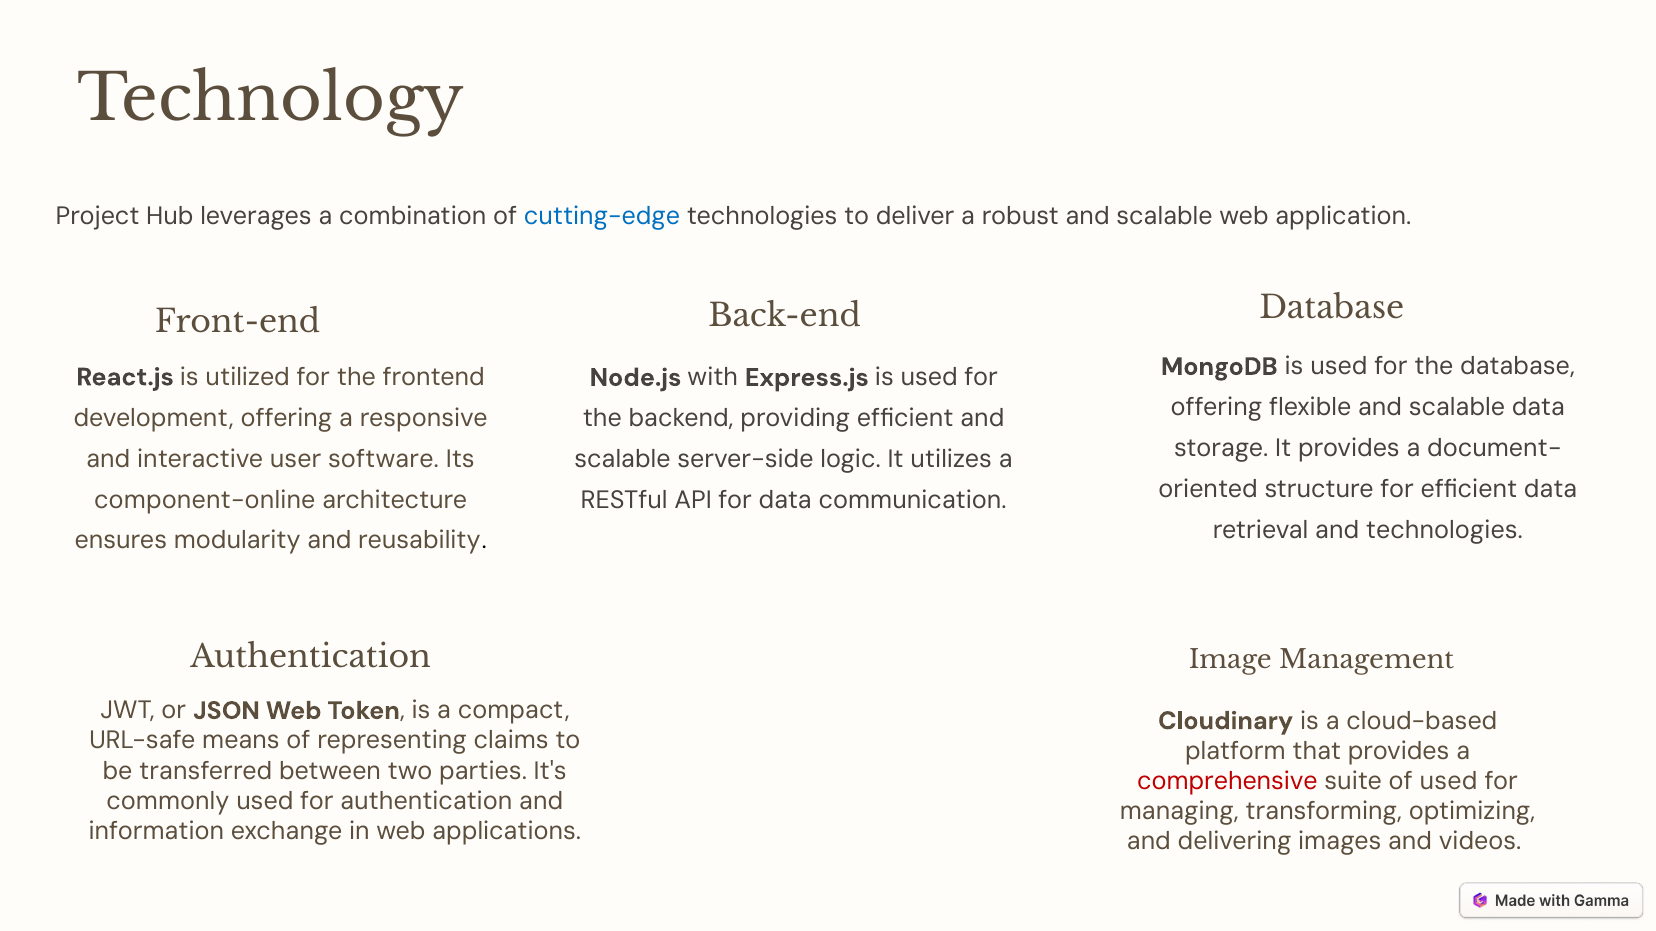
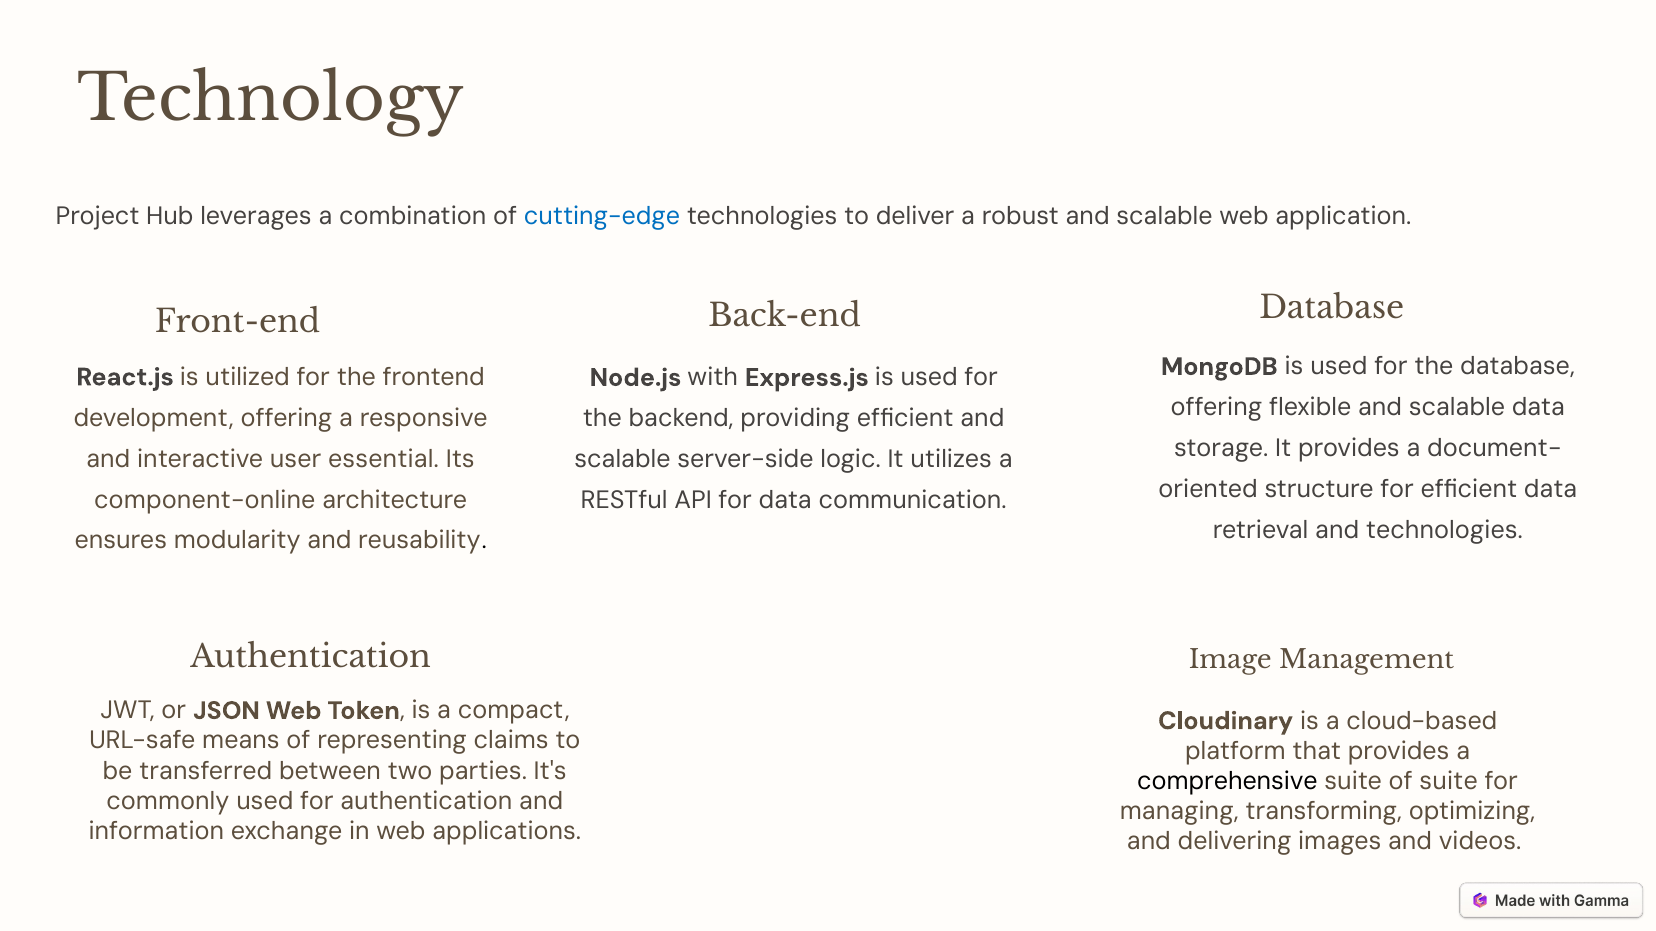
software: software -> essential
comprehensive colour: red -> black
of used: used -> suite
